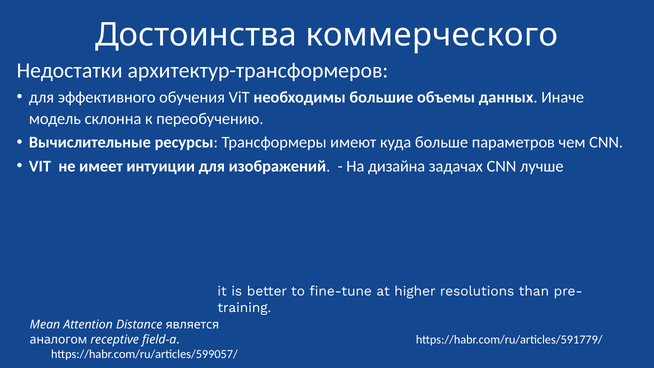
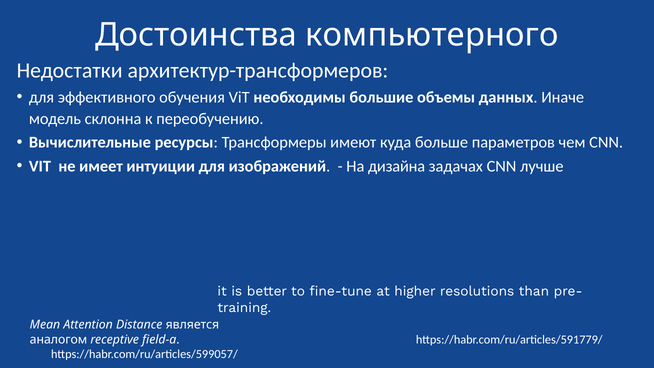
коммерческого: коммерческого -> компьютерного
